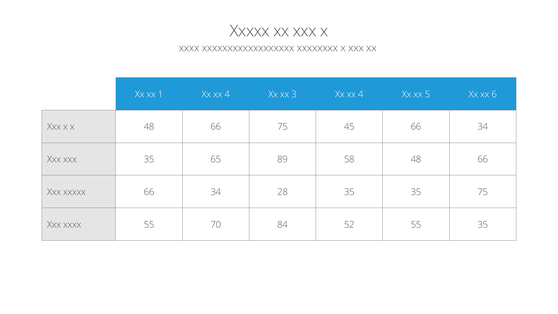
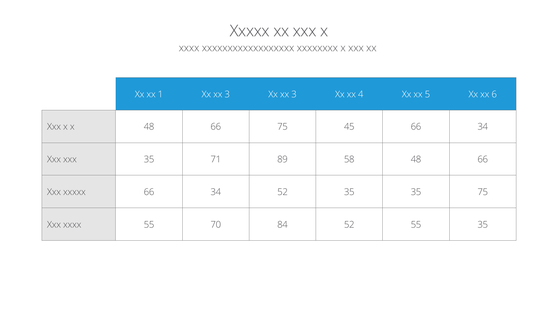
1 Xx xx 4: 4 -> 3
65: 65 -> 71
34 28: 28 -> 52
